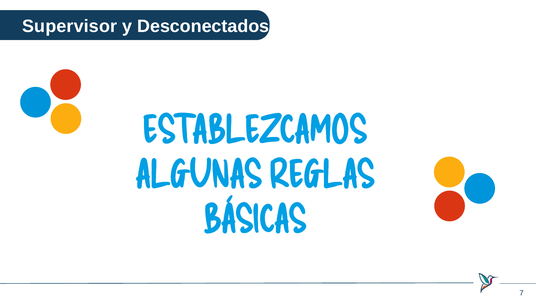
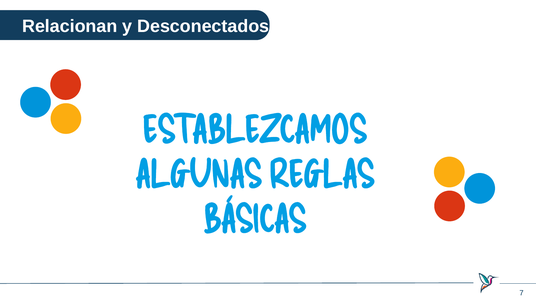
Supervisor: Supervisor -> Relacionan
